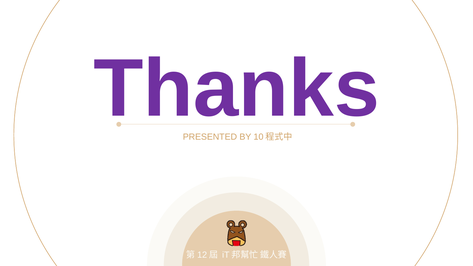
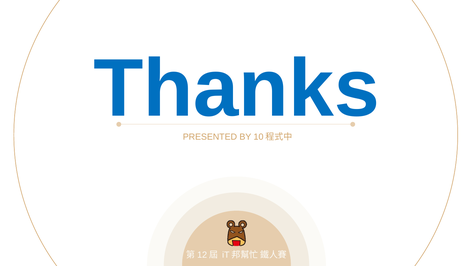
Thanks colour: purple -> blue
